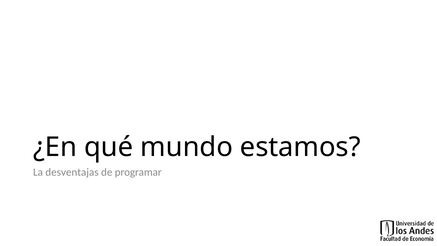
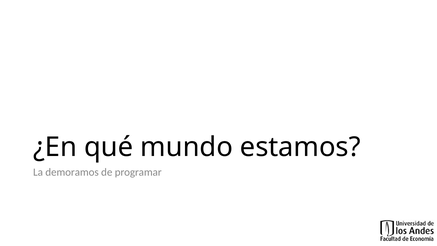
desventajas: desventajas -> demoramos
